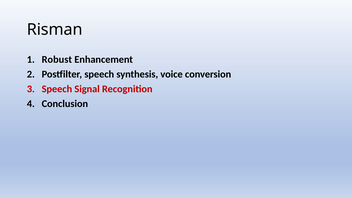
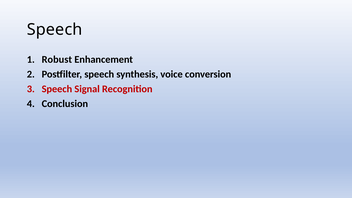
Risman at (55, 30): Risman -> Speech
